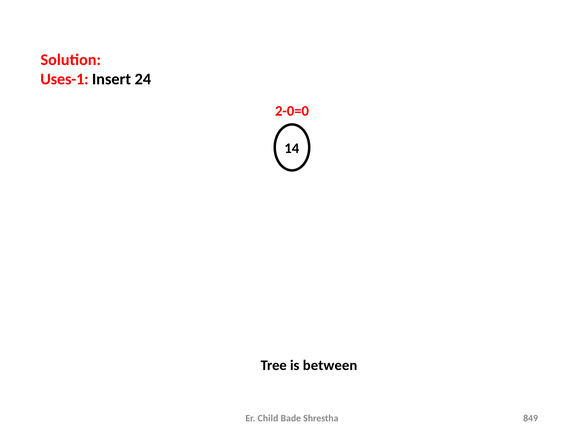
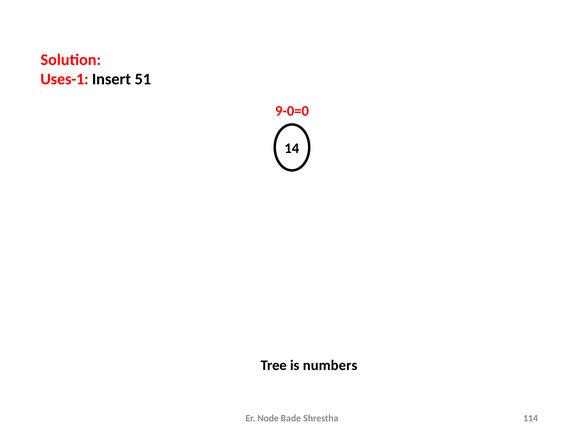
24: 24 -> 51
2-0=0: 2-0=0 -> 9-0=0
between: between -> numbers
Child: Child -> Node
849: 849 -> 114
